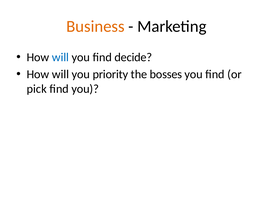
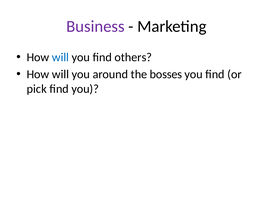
Business colour: orange -> purple
decide: decide -> others
priority: priority -> around
